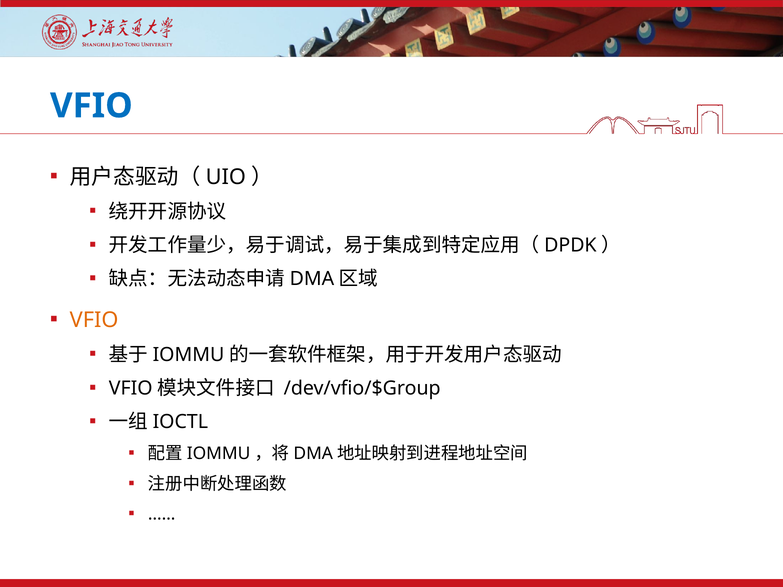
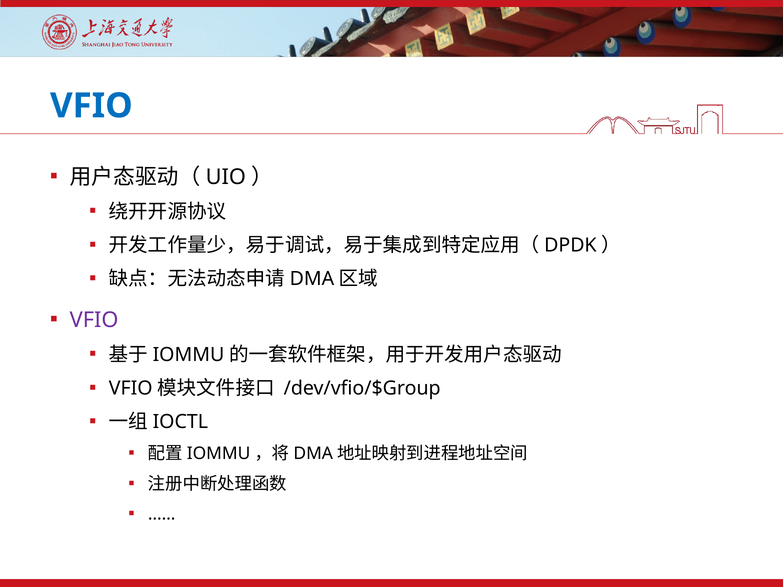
VFIO at (94, 320) colour: orange -> purple
